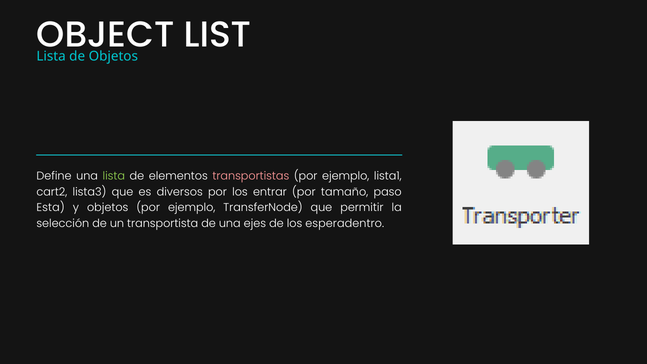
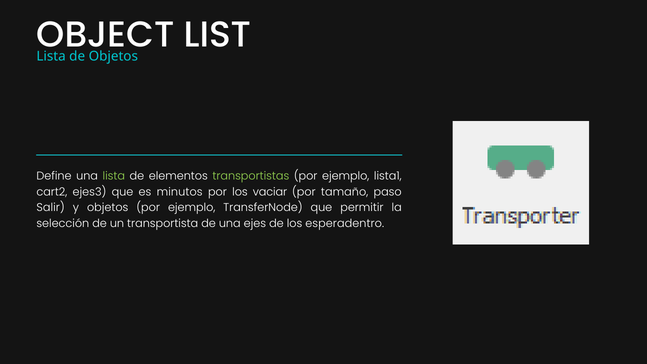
transportistas colour: pink -> light green
lista3: lista3 -> ejes3
diversos: diversos -> minutos
entrar: entrar -> vaciar
Esta: Esta -> Salir
